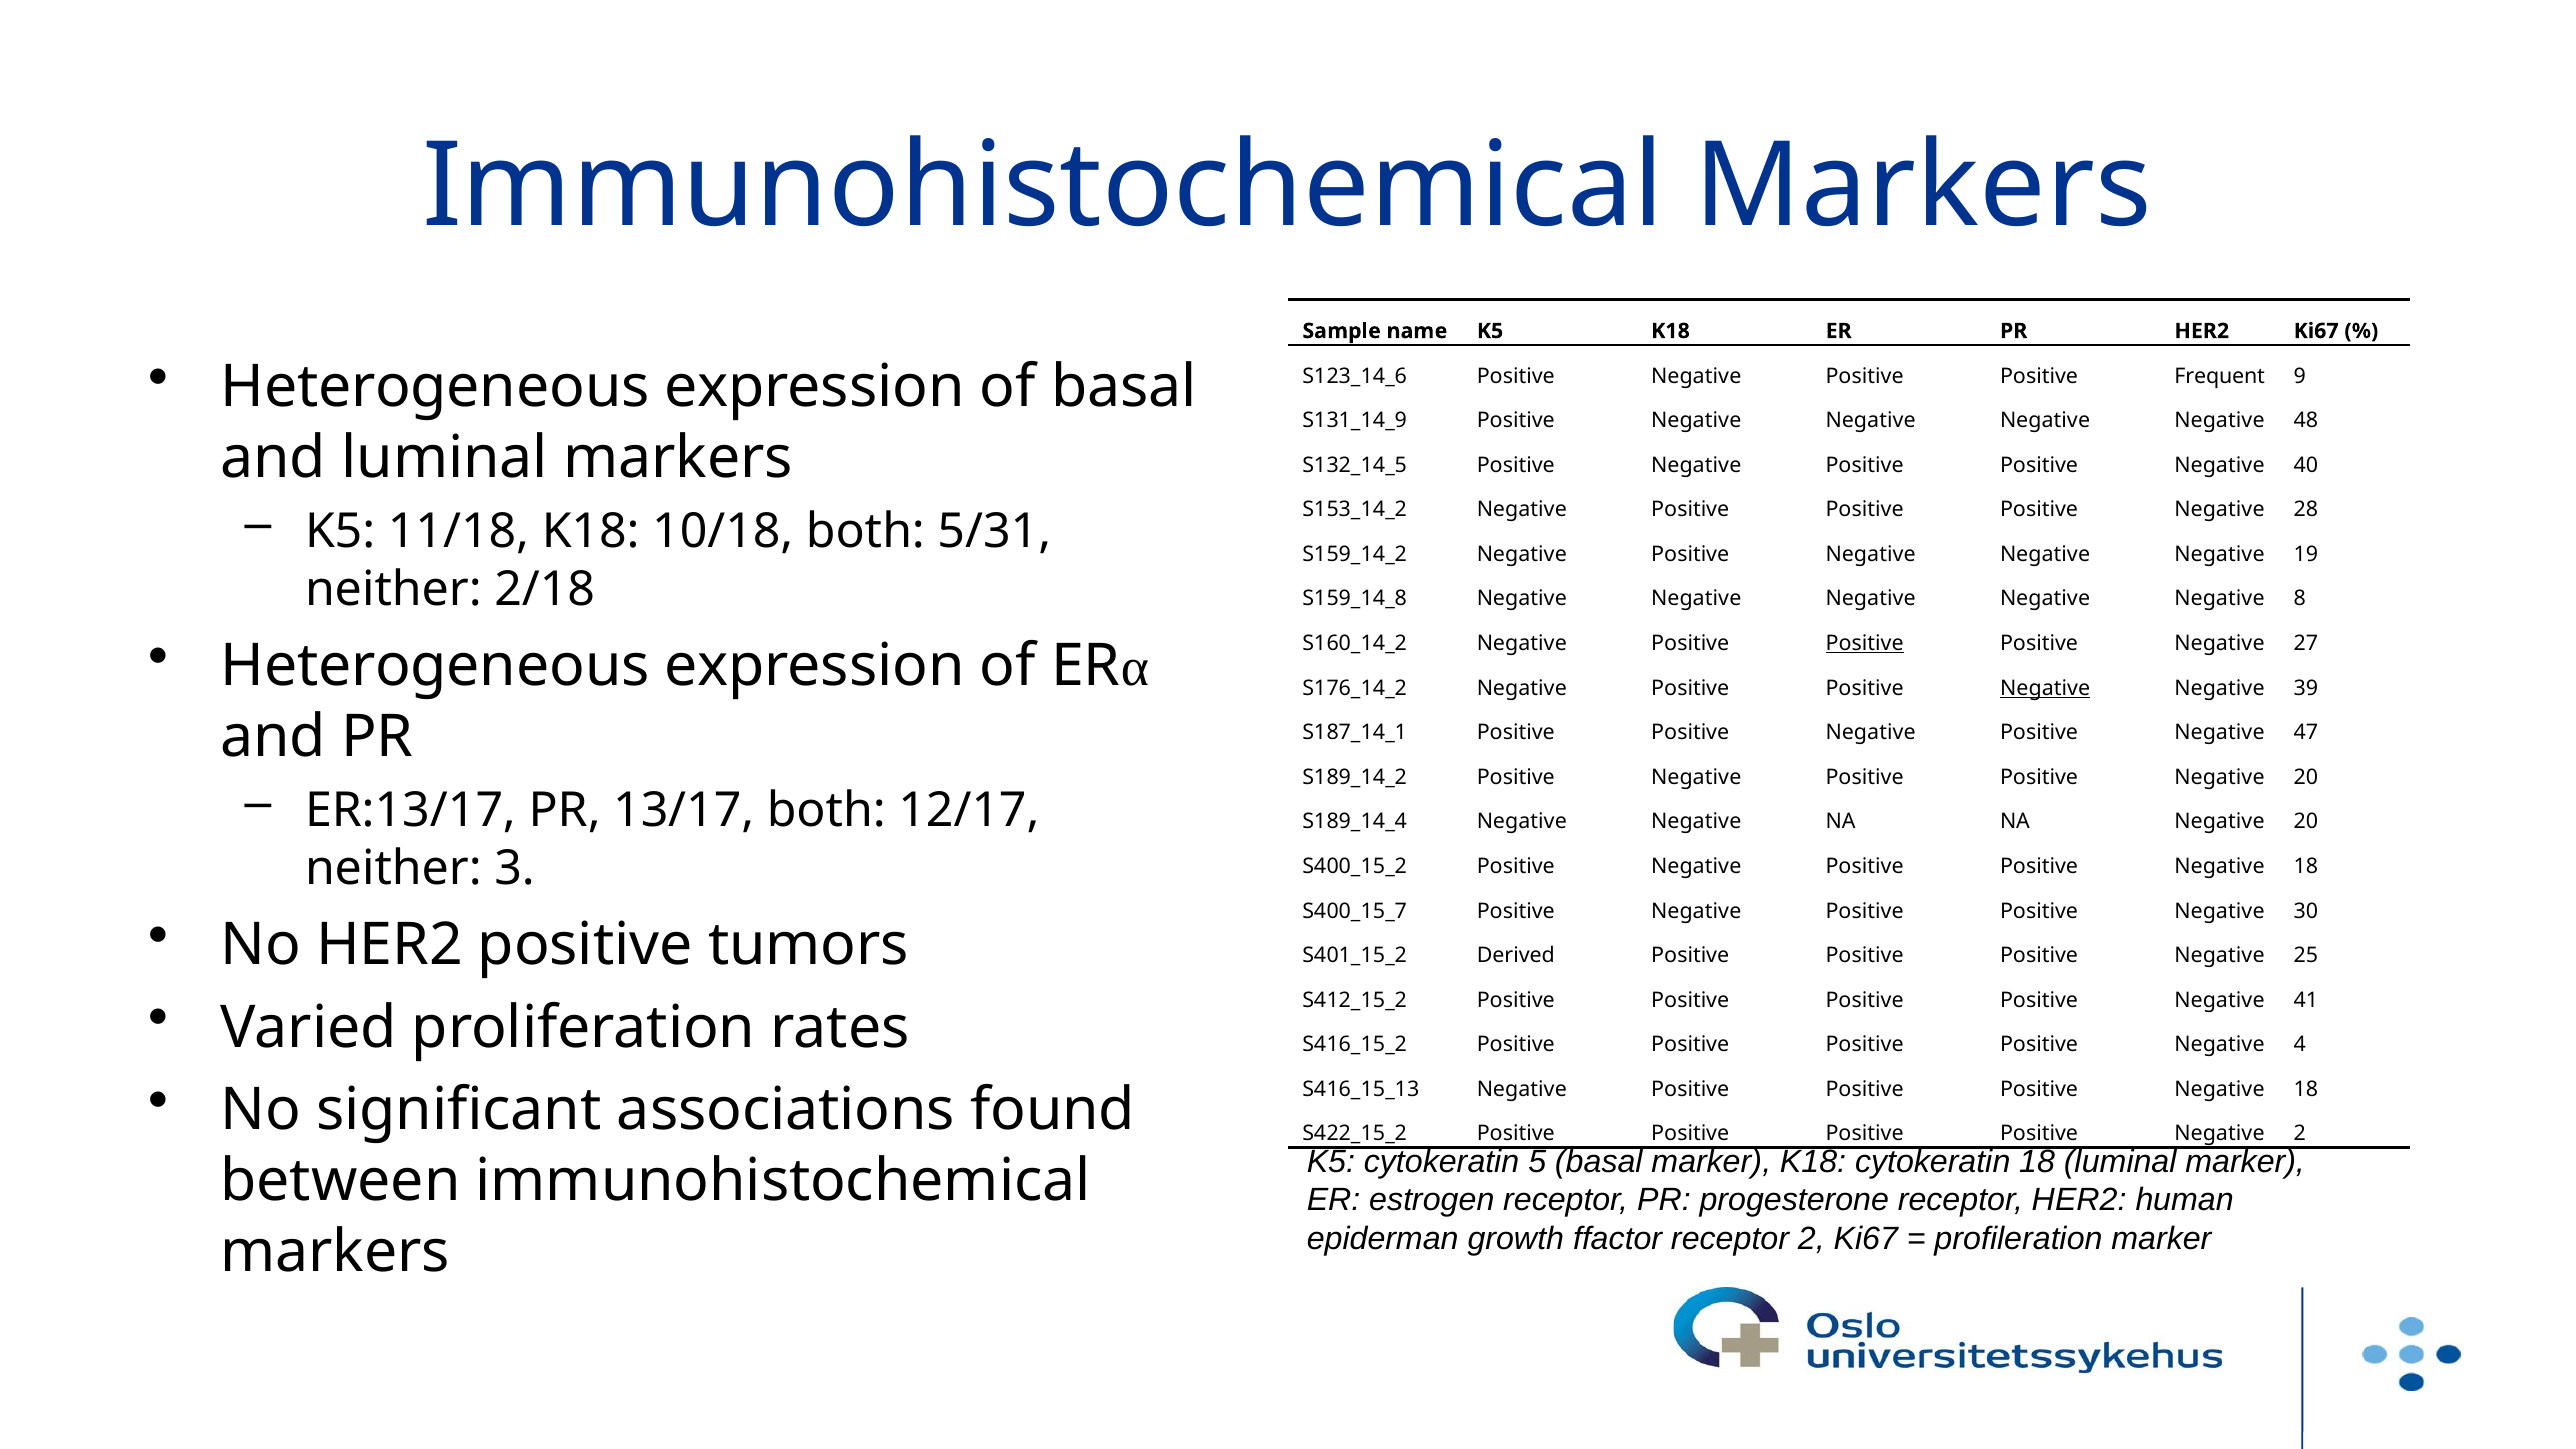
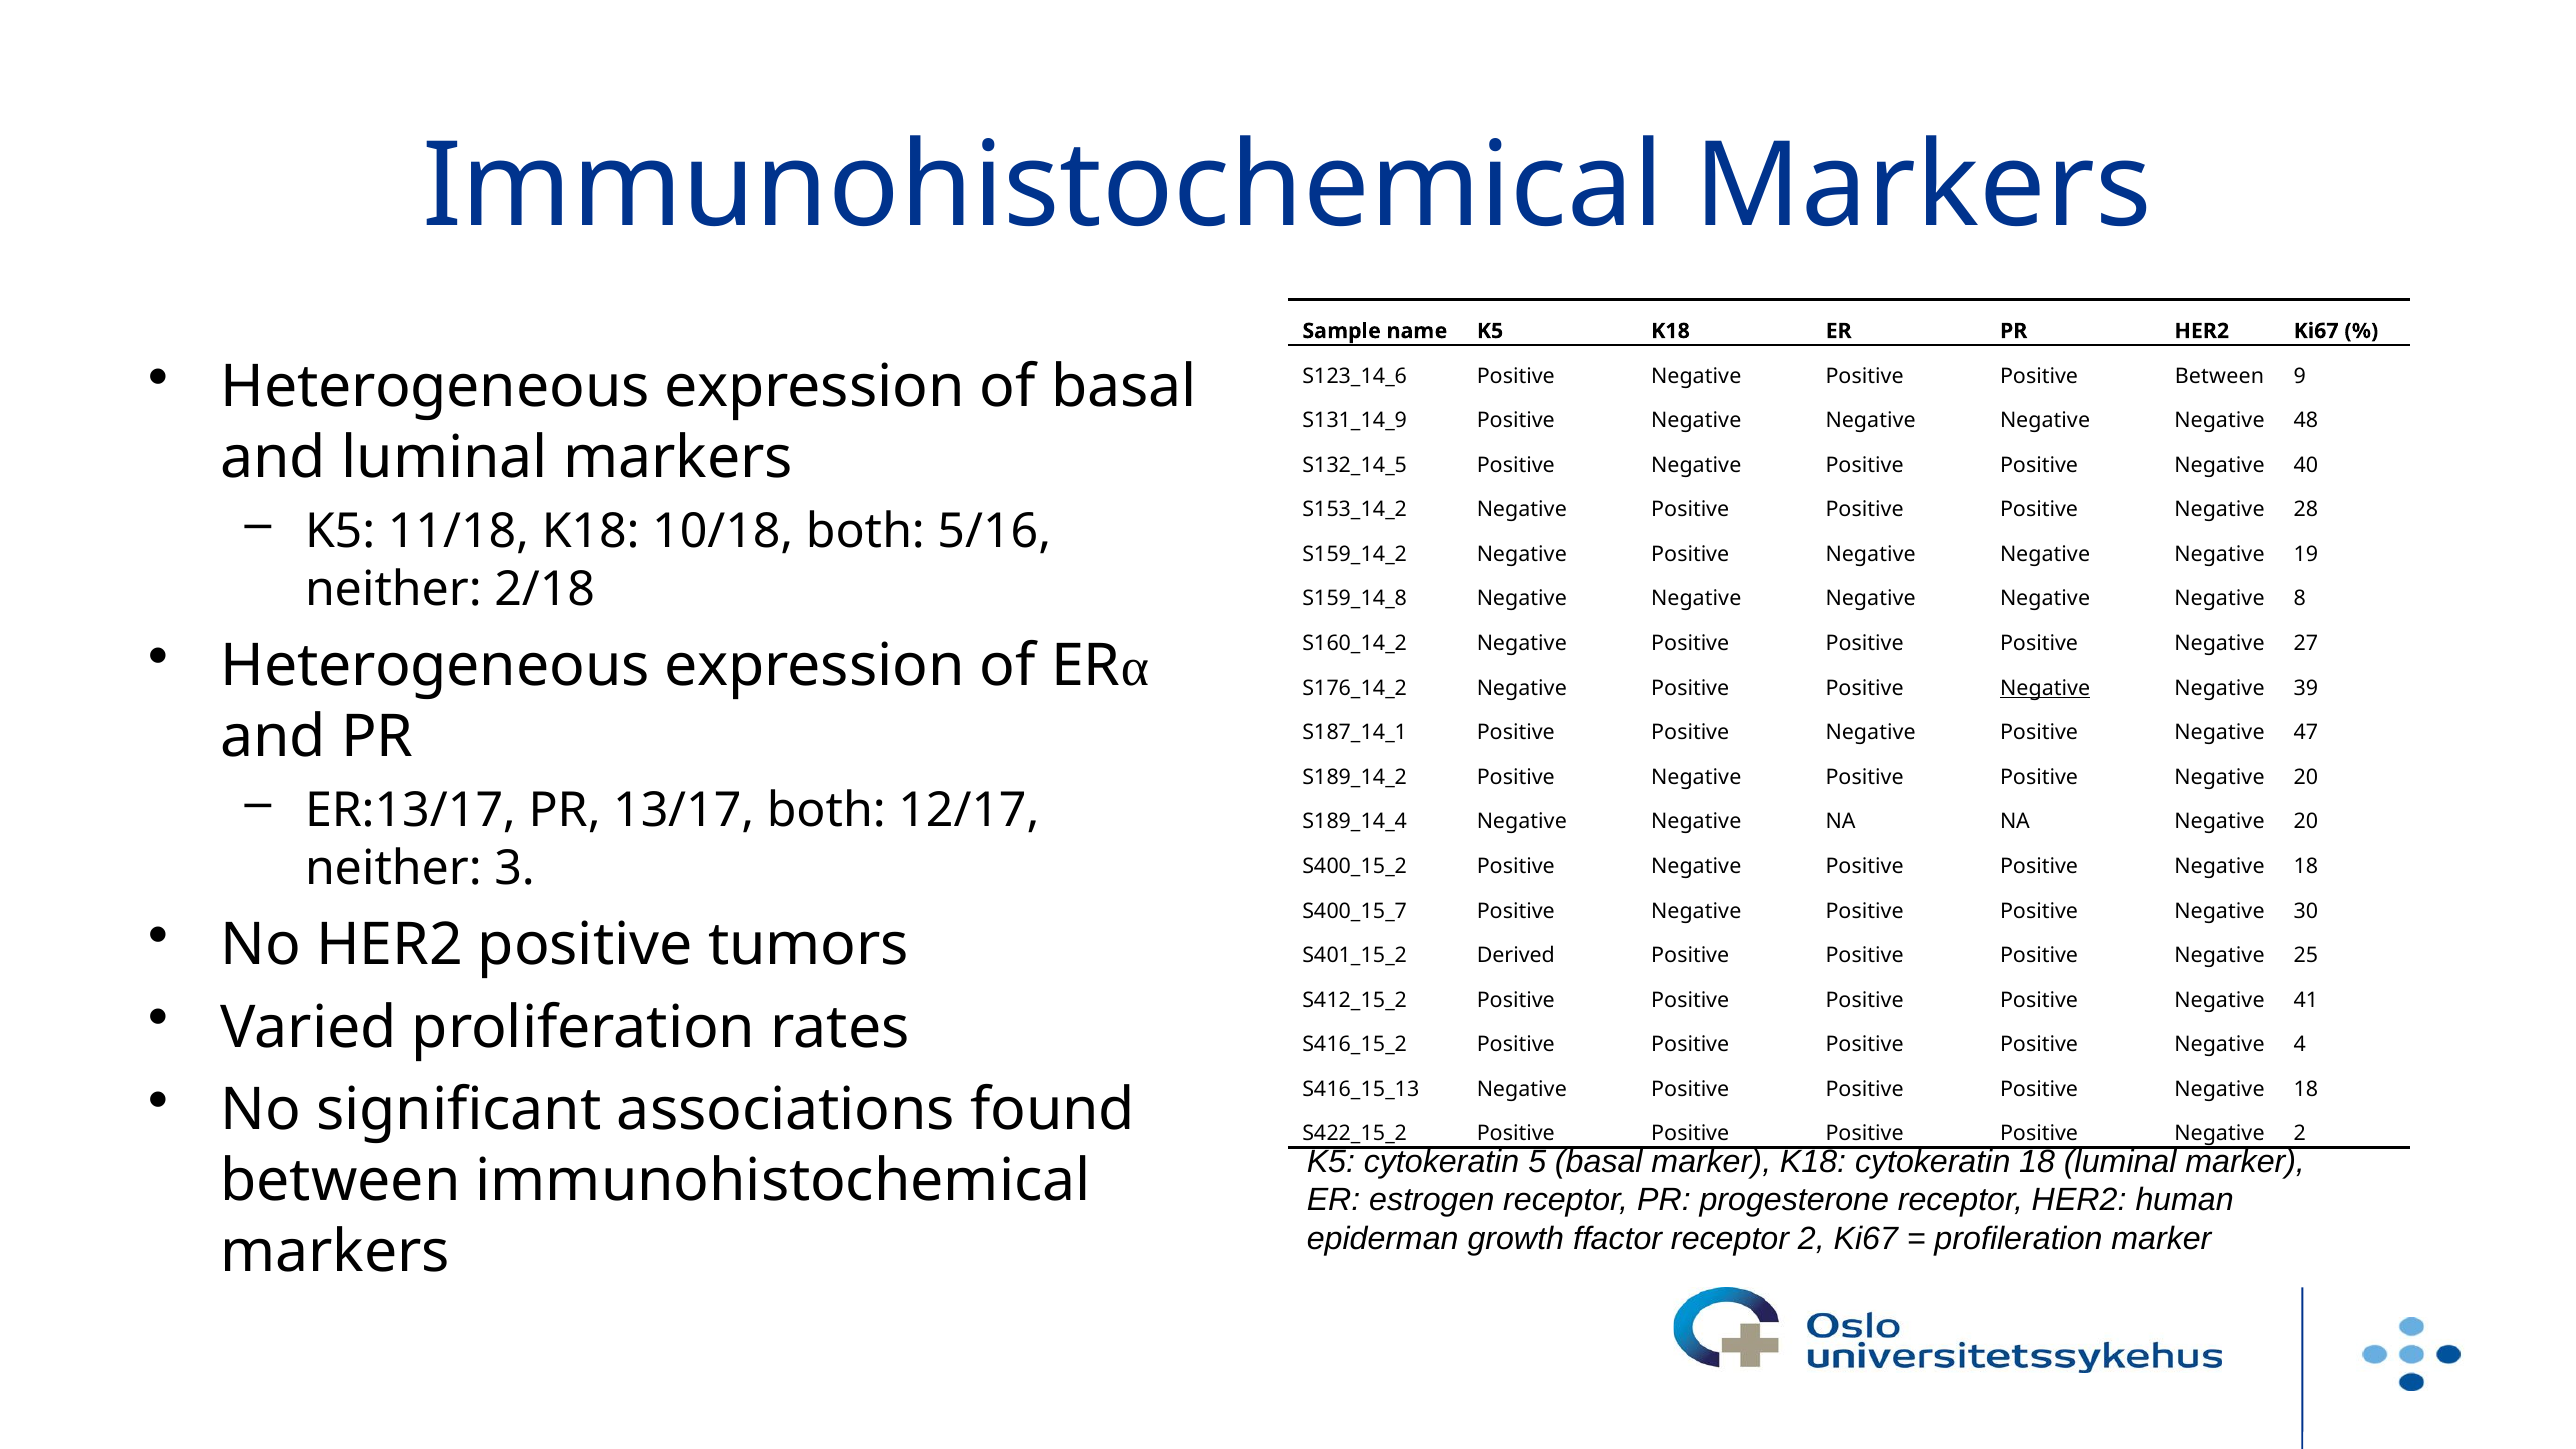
Positive Frequent: Frequent -> Between
5/31: 5/31 -> 5/16
Positive at (1865, 643) underline: present -> none
